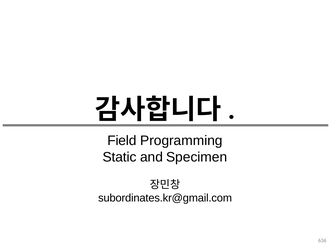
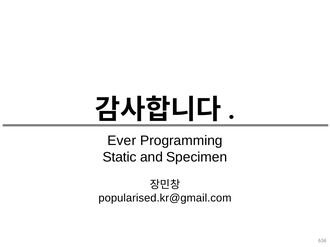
Field: Field -> Ever
subordinates.kr@gmail.com: subordinates.kr@gmail.com -> popularised.kr@gmail.com
